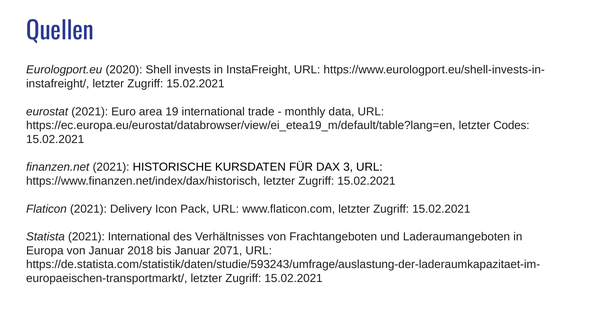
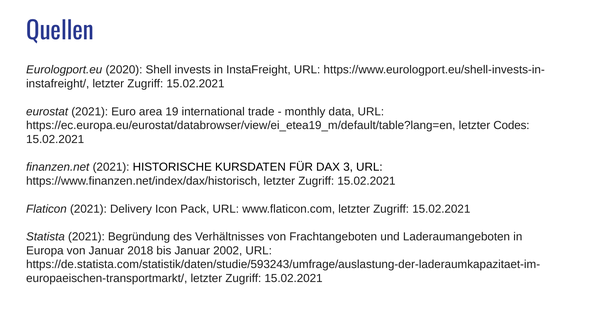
2021 International: International -> Begründung
2071: 2071 -> 2002
